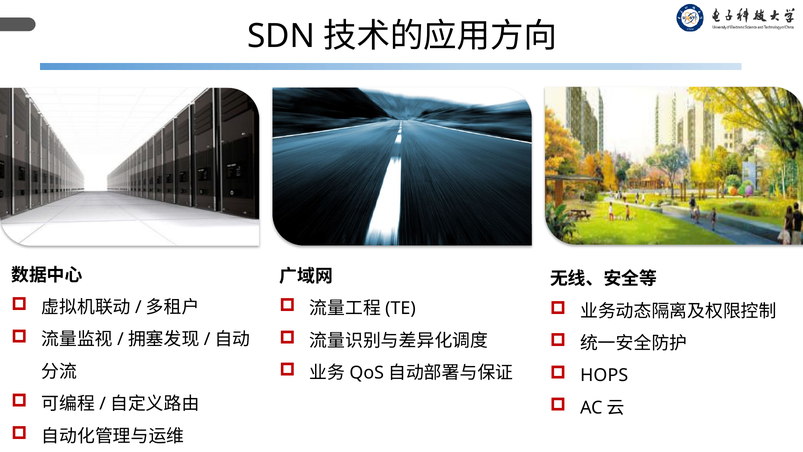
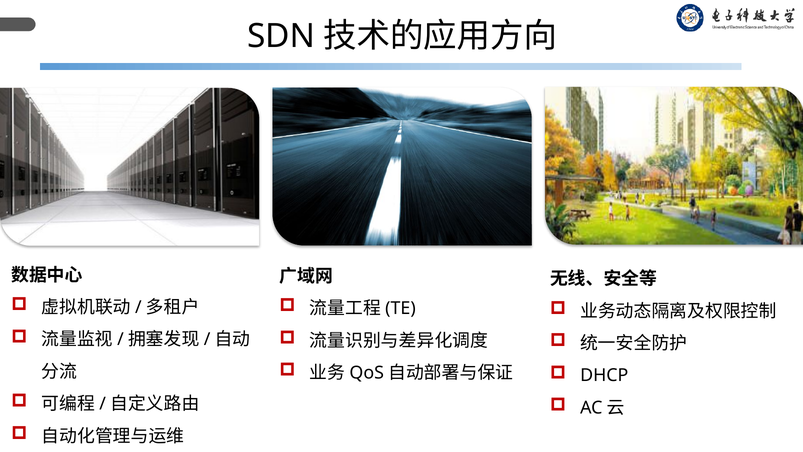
HOPS: HOPS -> DHCP
